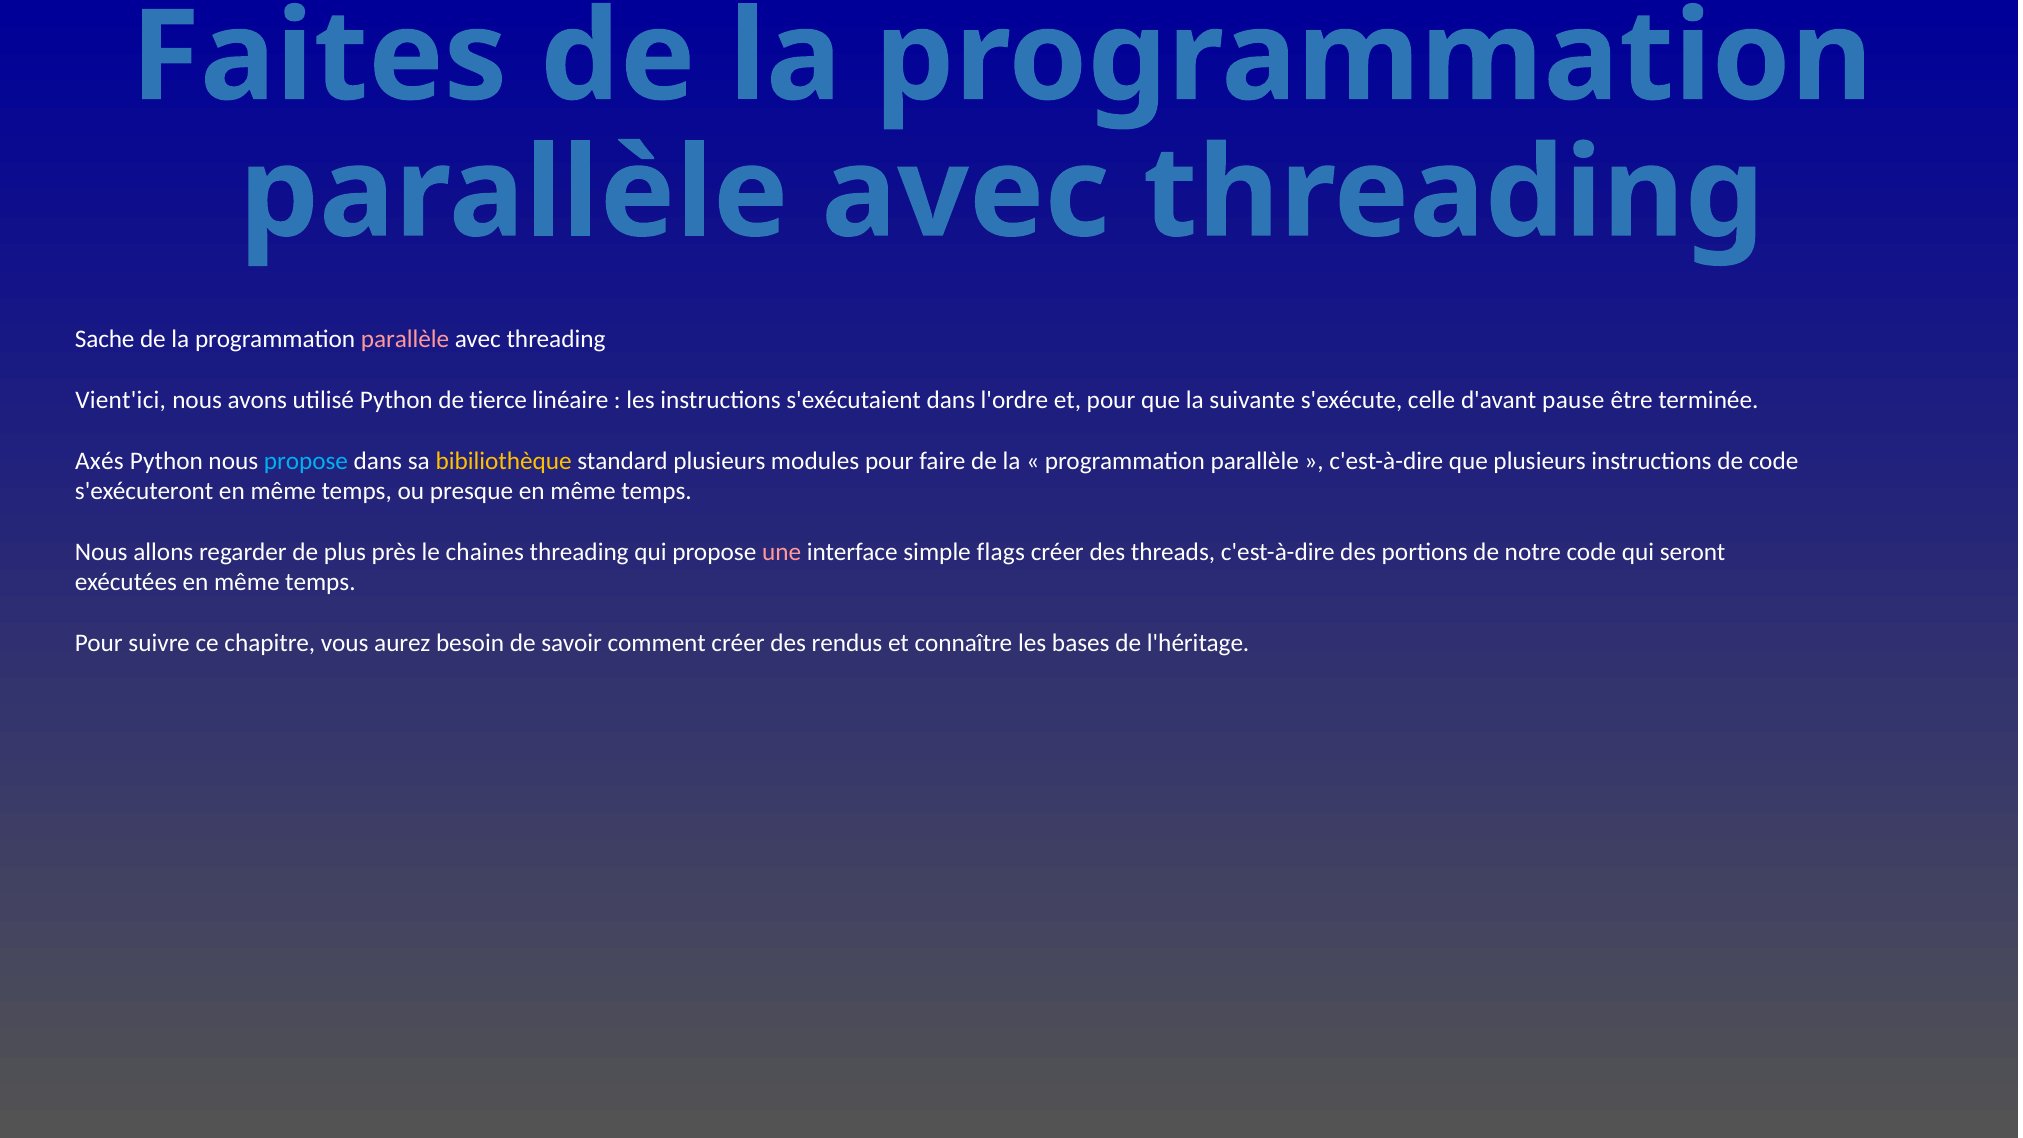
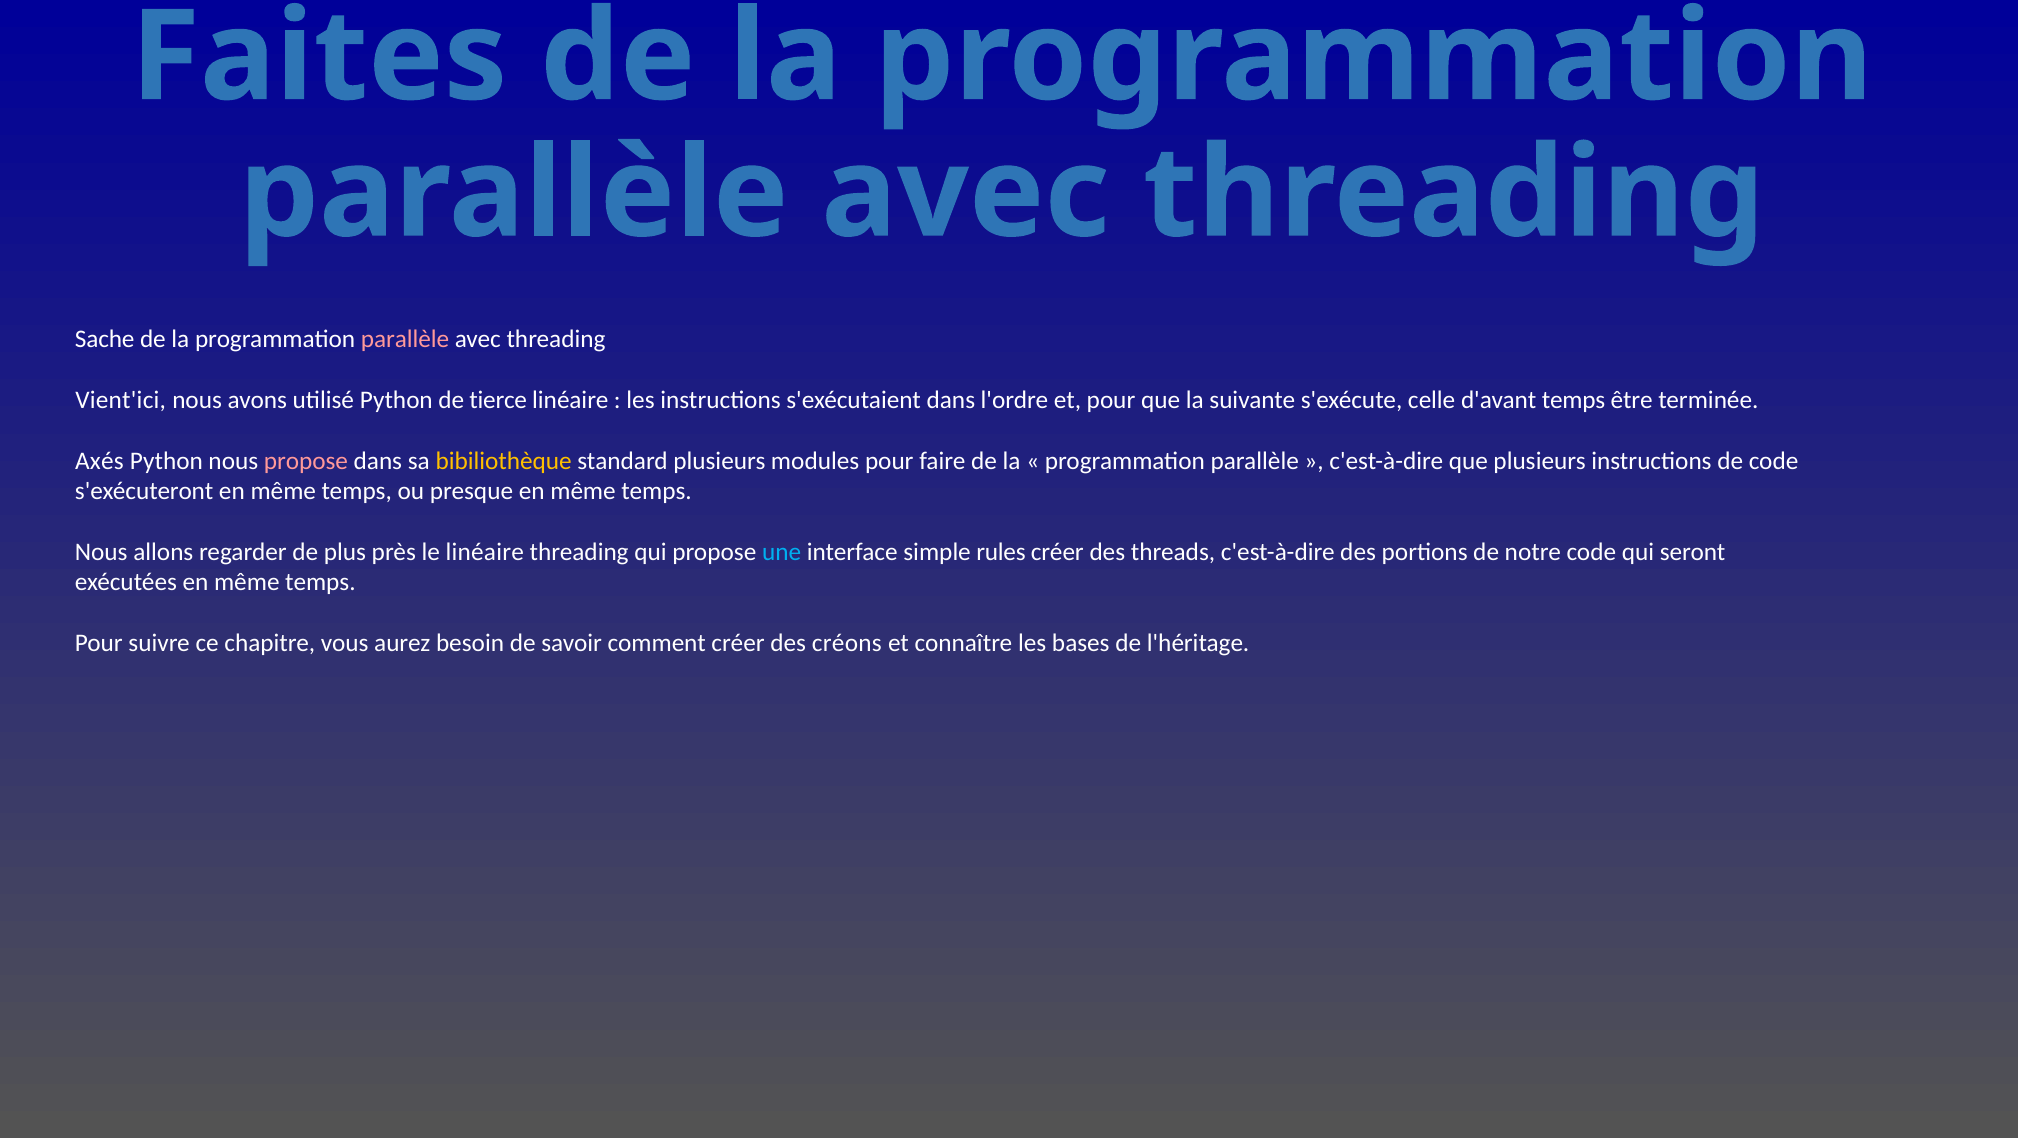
d'avant pause: pause -> temps
propose at (306, 461) colour: light blue -> pink
le chaines: chaines -> linéaire
une colour: pink -> light blue
flags: flags -> rules
rendus: rendus -> créons
